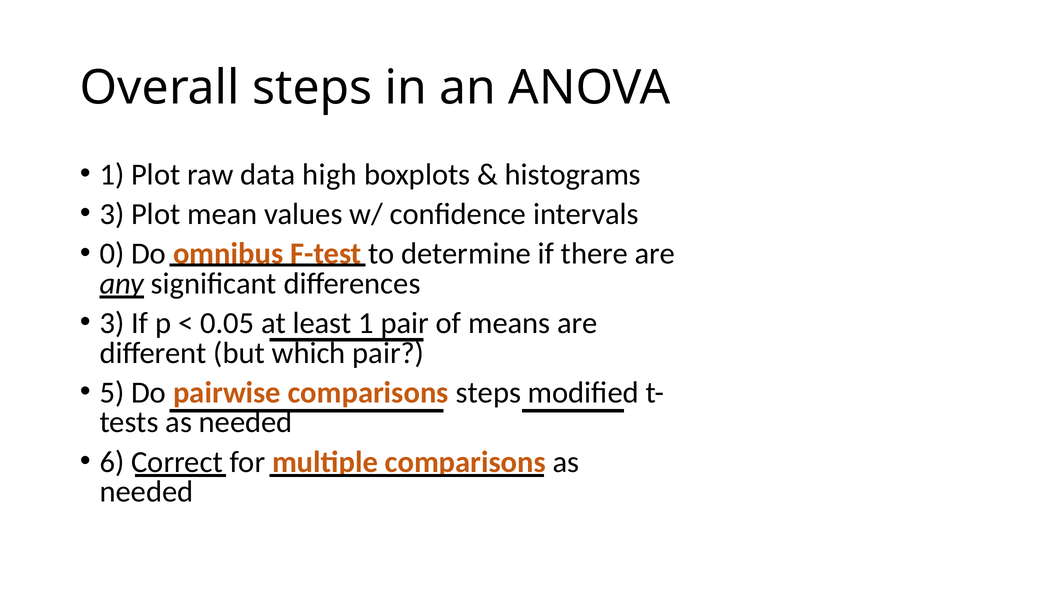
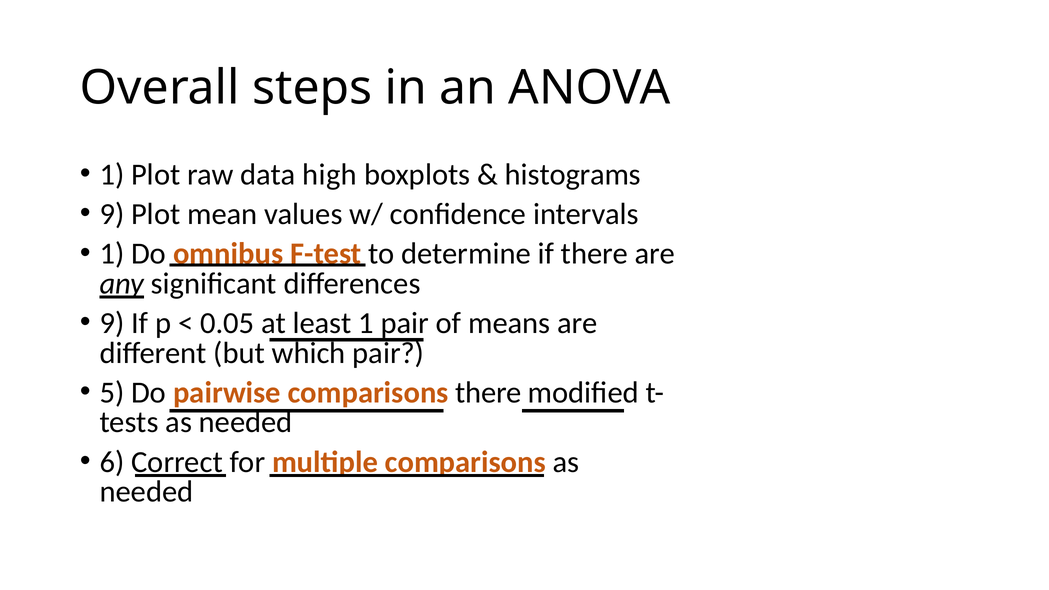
3 at (112, 214): 3 -> 9
0 at (112, 254): 0 -> 1
3 at (112, 323): 3 -> 9
steps at (488, 393): steps -> there
